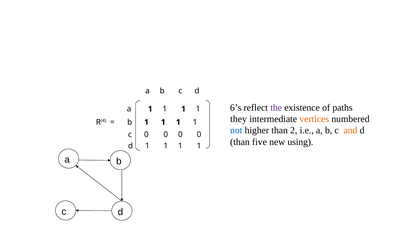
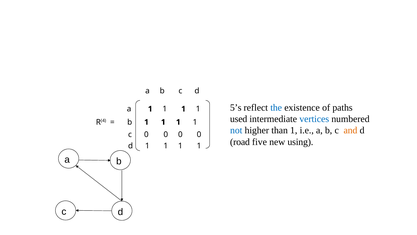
6’s: 6’s -> 5’s
the colour: purple -> blue
they: they -> used
vertices colour: orange -> blue
than 2: 2 -> 1
than at (240, 142): than -> road
